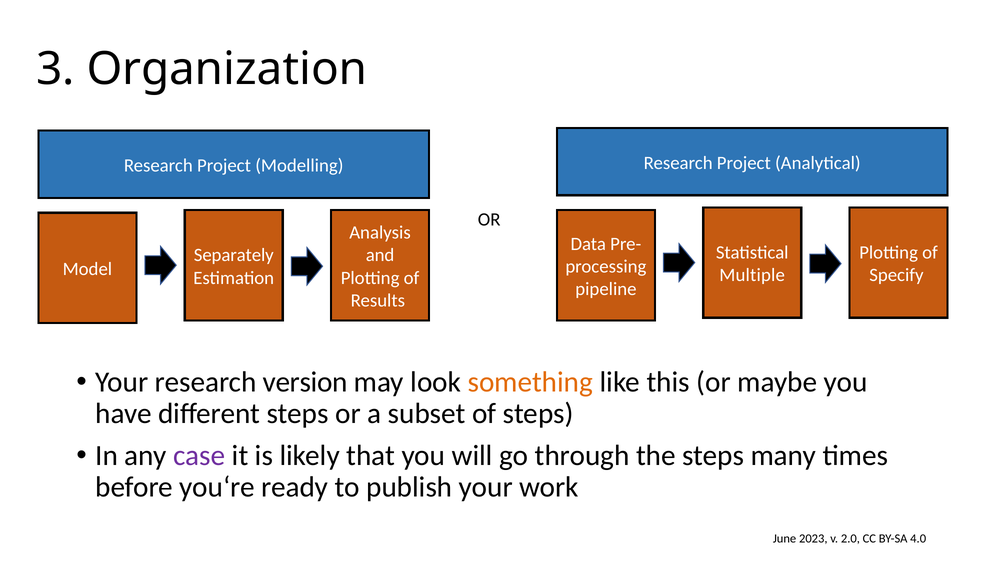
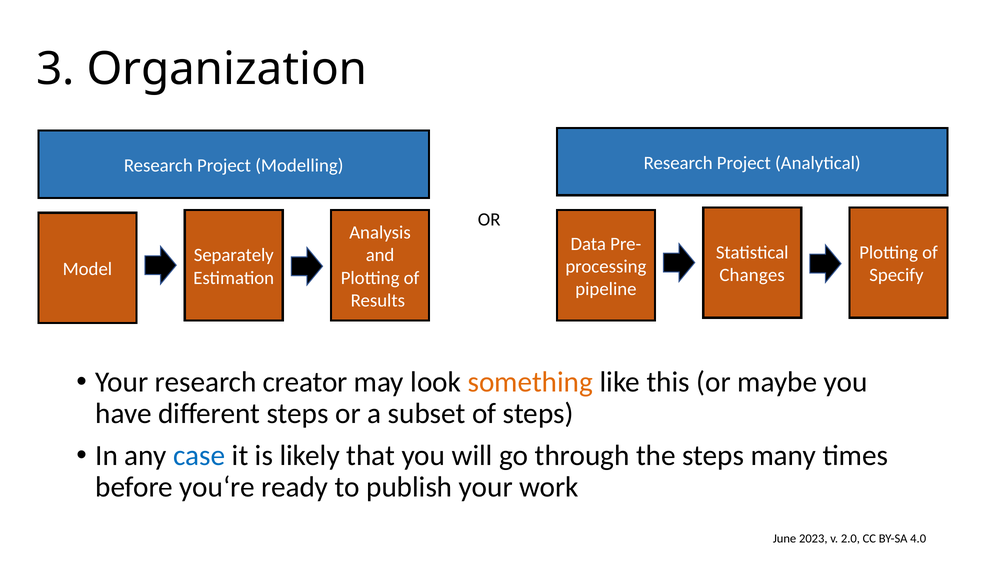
Multiple: Multiple -> Changes
version: version -> creator
case colour: purple -> blue
